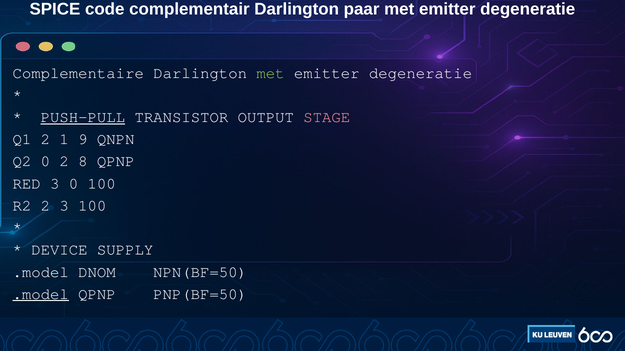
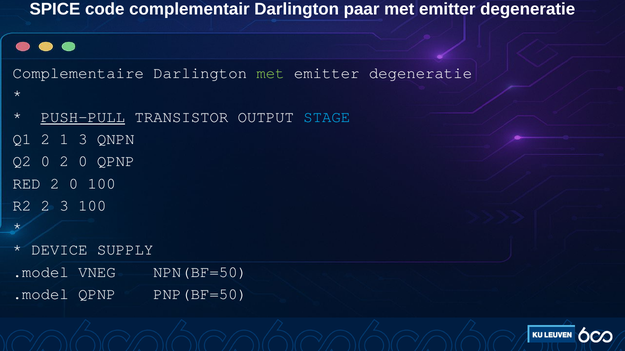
STAGE colour: pink -> light blue
1 9: 9 -> 3
0 2 8: 8 -> 0
RED 3: 3 -> 2
DNOM: DNOM -> VNEG
.model at (41, 294) underline: present -> none
